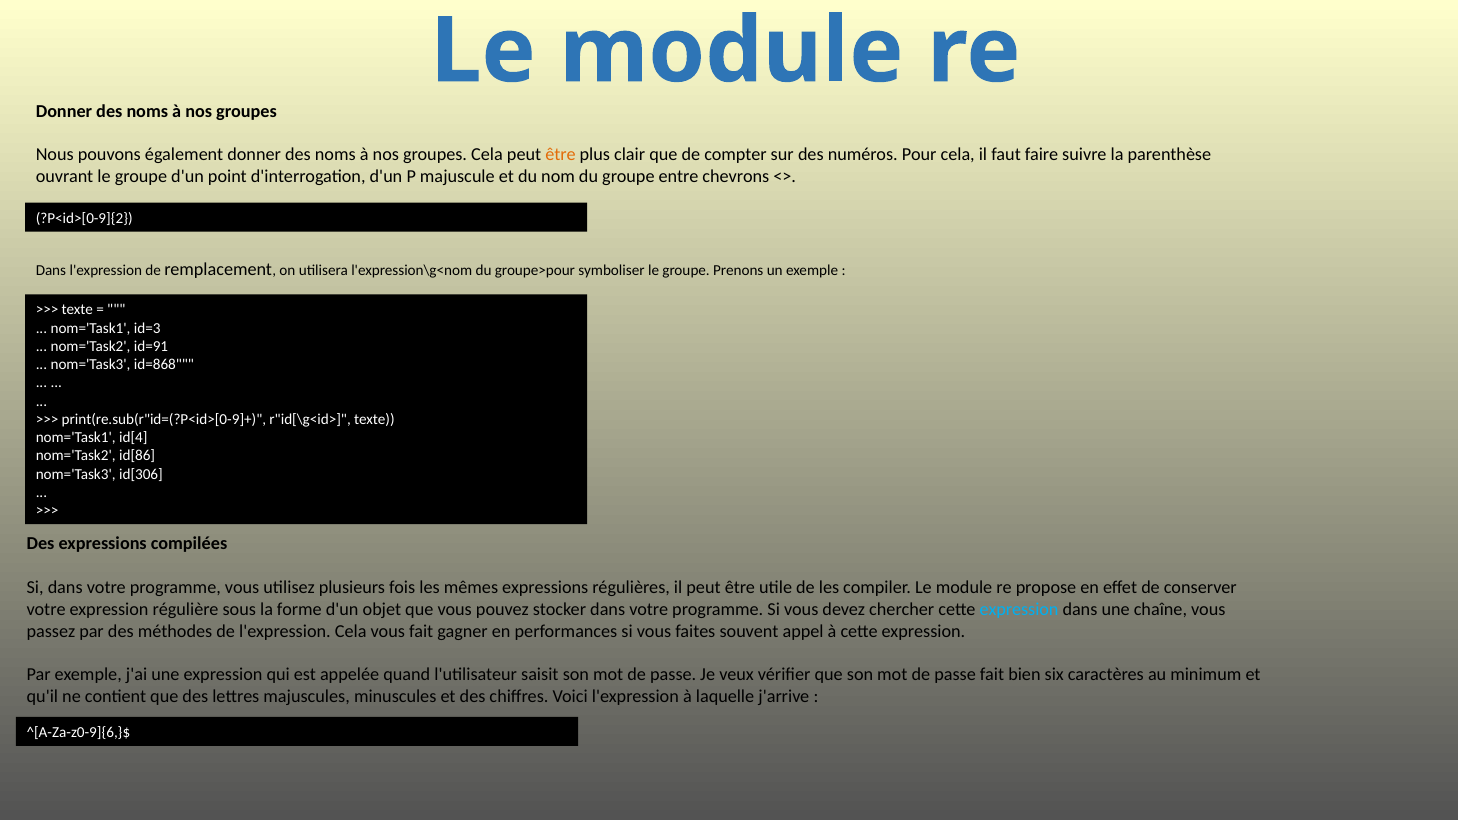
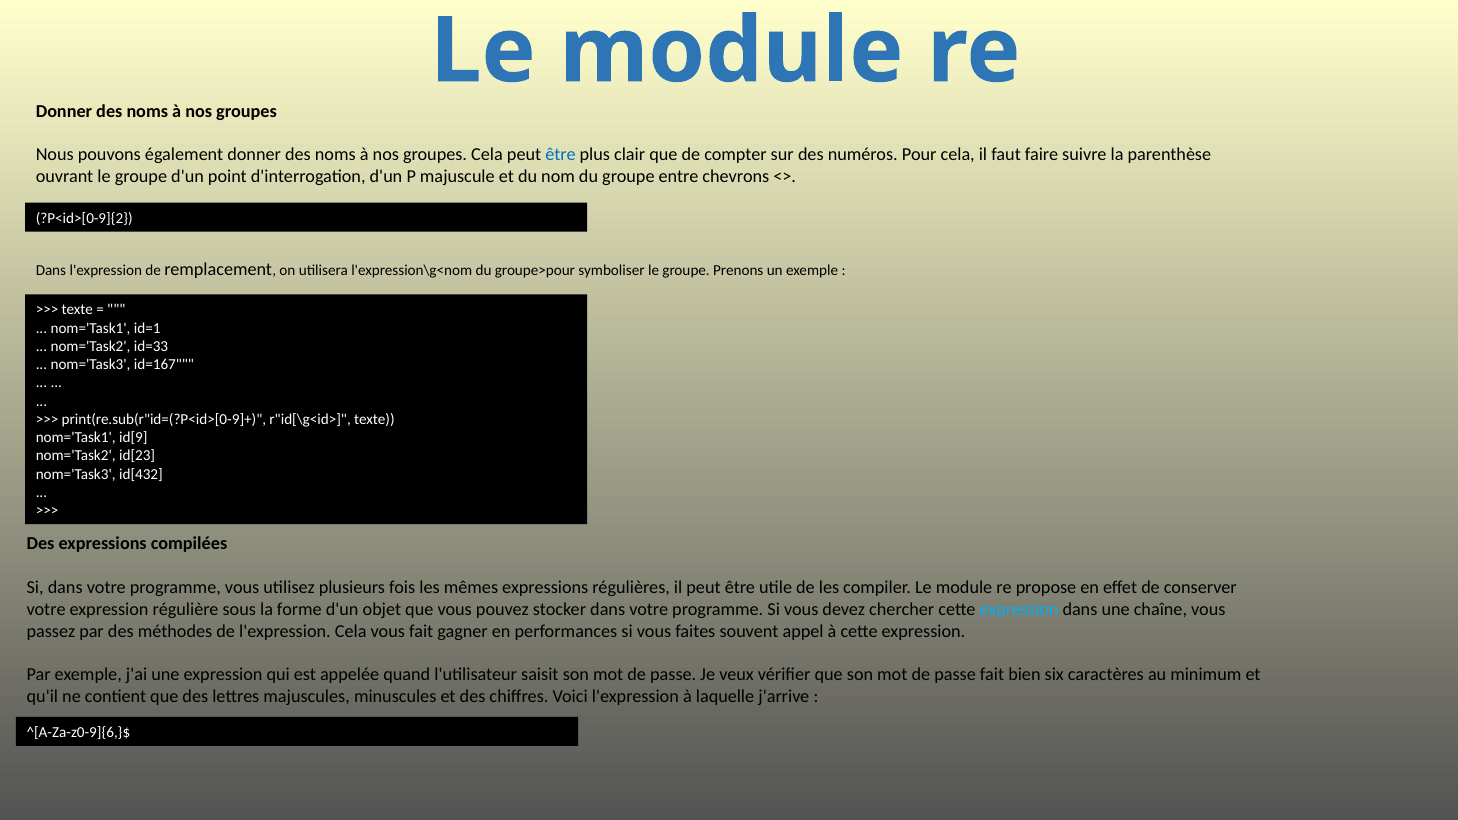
être at (560, 155) colour: orange -> blue
id=3: id=3 -> id=1
id=91: id=91 -> id=33
id=868: id=868 -> id=167
id[4: id[4 -> id[9
id[86: id[86 -> id[23
id[306: id[306 -> id[432
